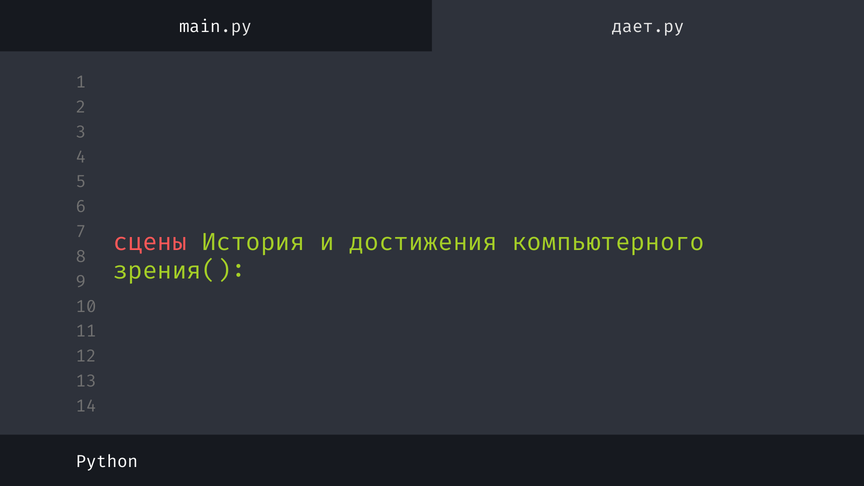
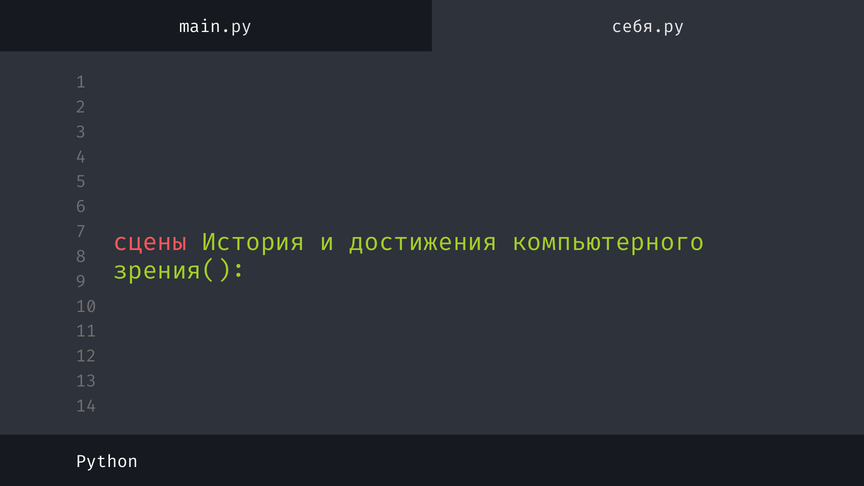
дает.py: дает.py -> себя.py
